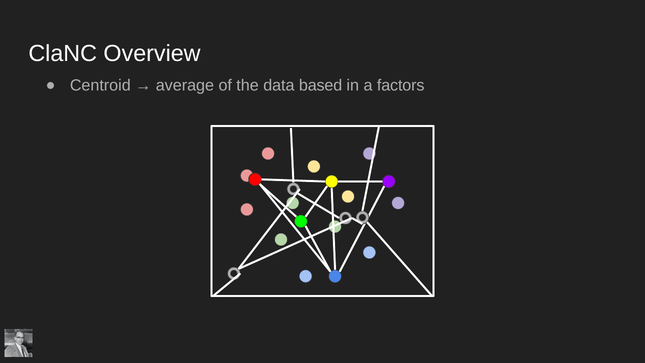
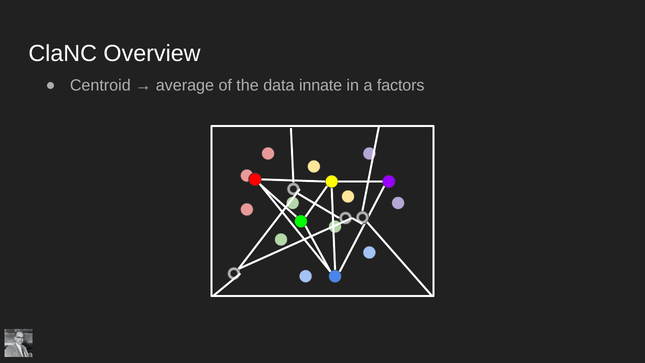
based: based -> innate
